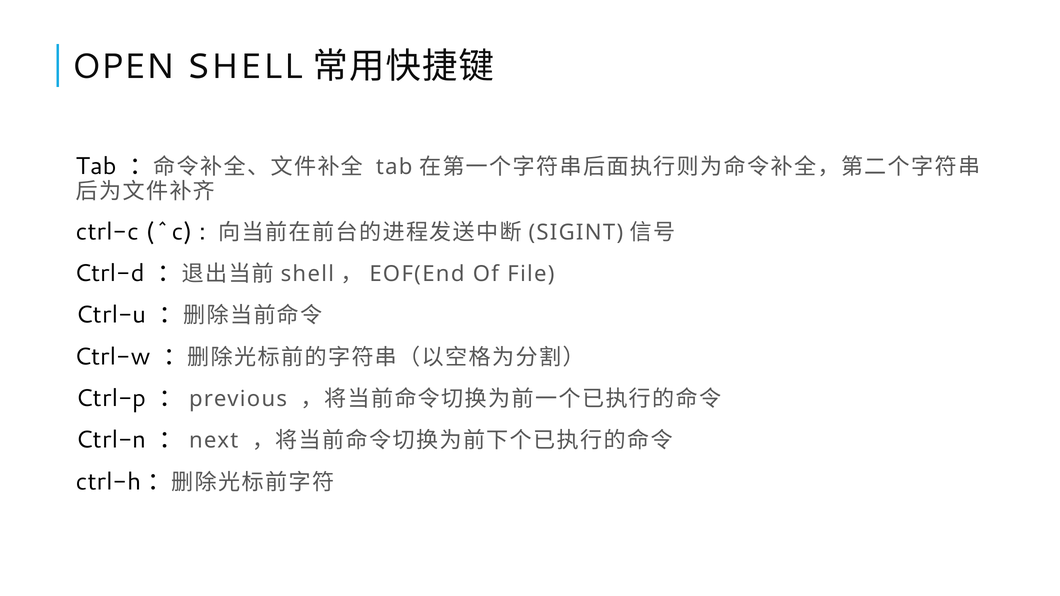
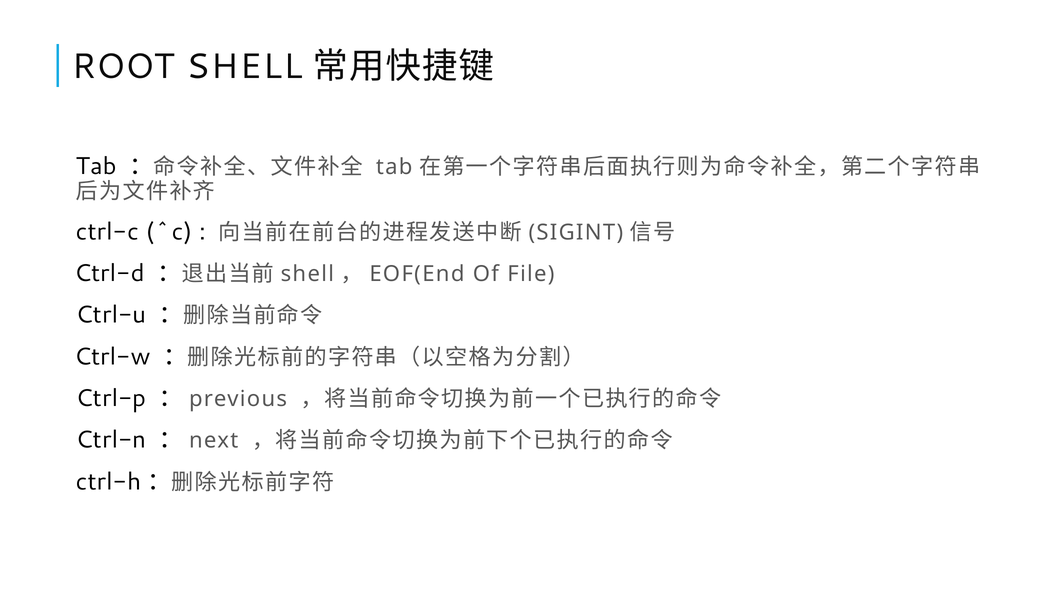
OPEN: OPEN -> ROOT
